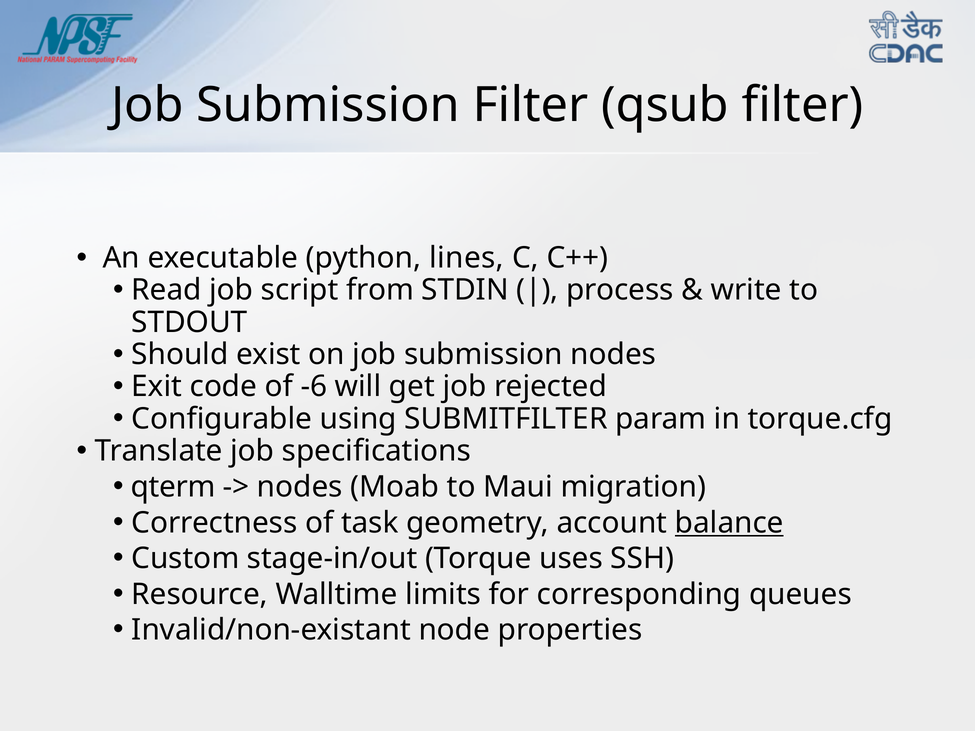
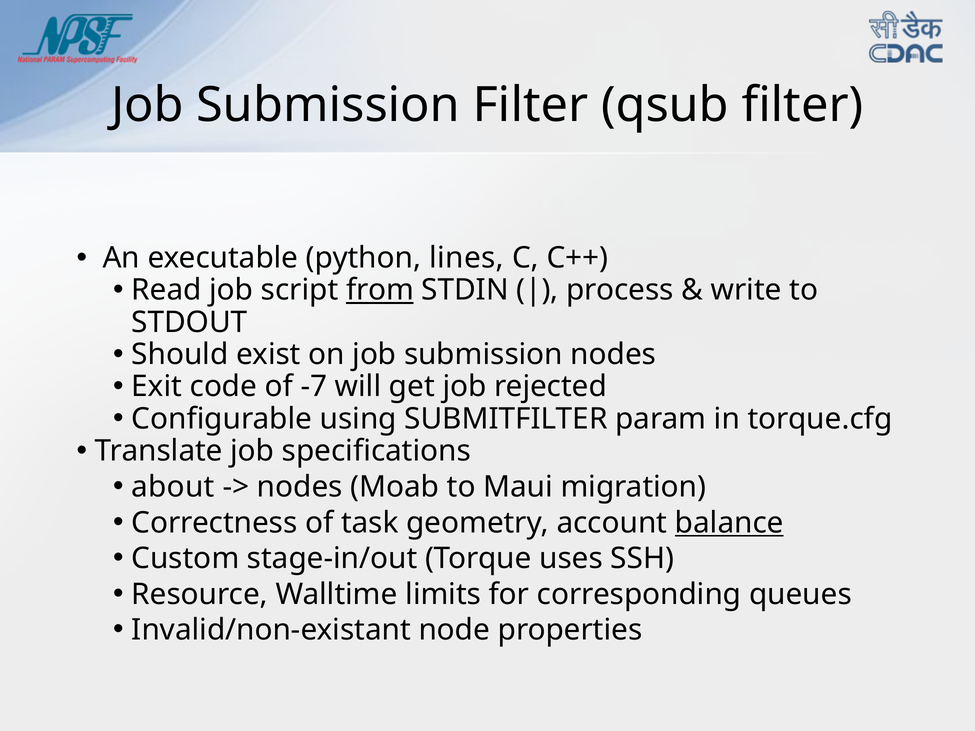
from underline: none -> present
-6: -6 -> -7
qterm: qterm -> about
